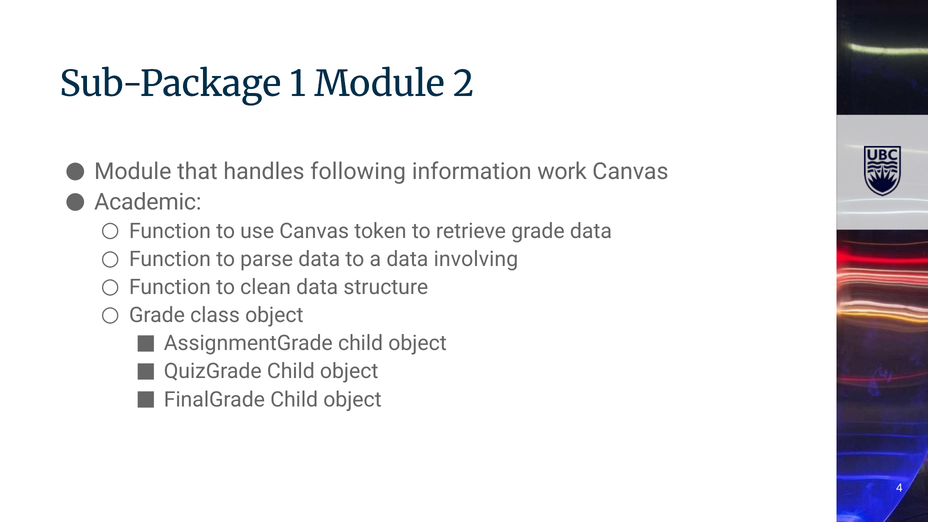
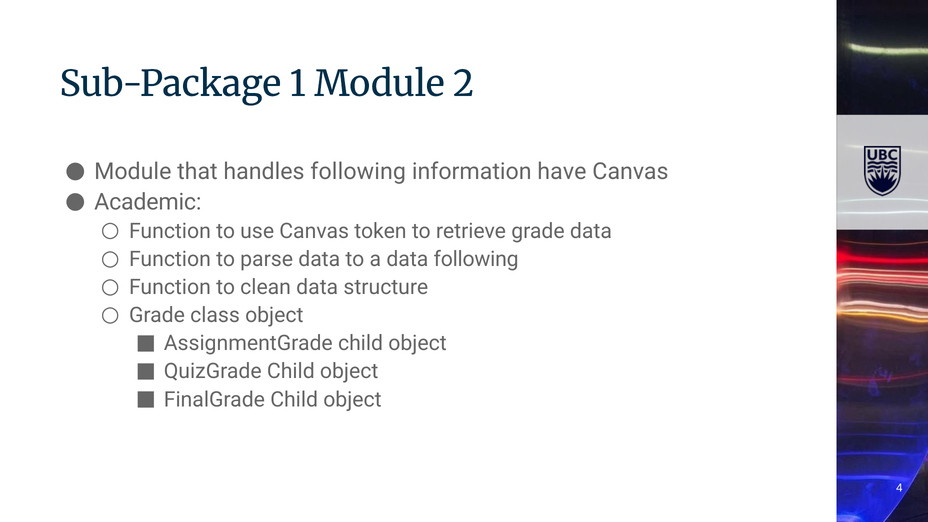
work: work -> have
data involving: involving -> following
